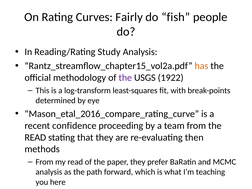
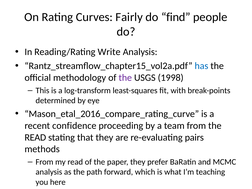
fish: fish -> find
Study: Study -> Write
has colour: orange -> blue
1922: 1922 -> 1998
then: then -> pairs
